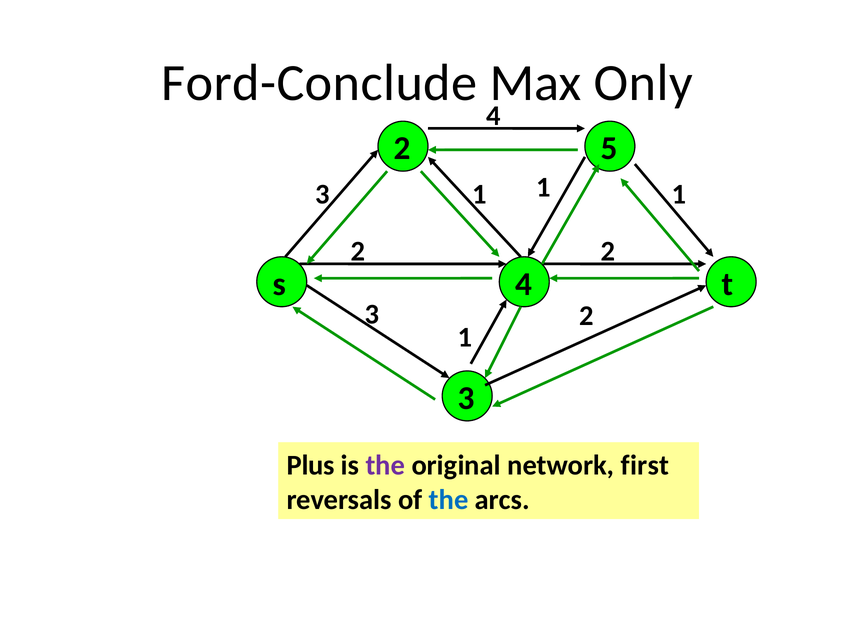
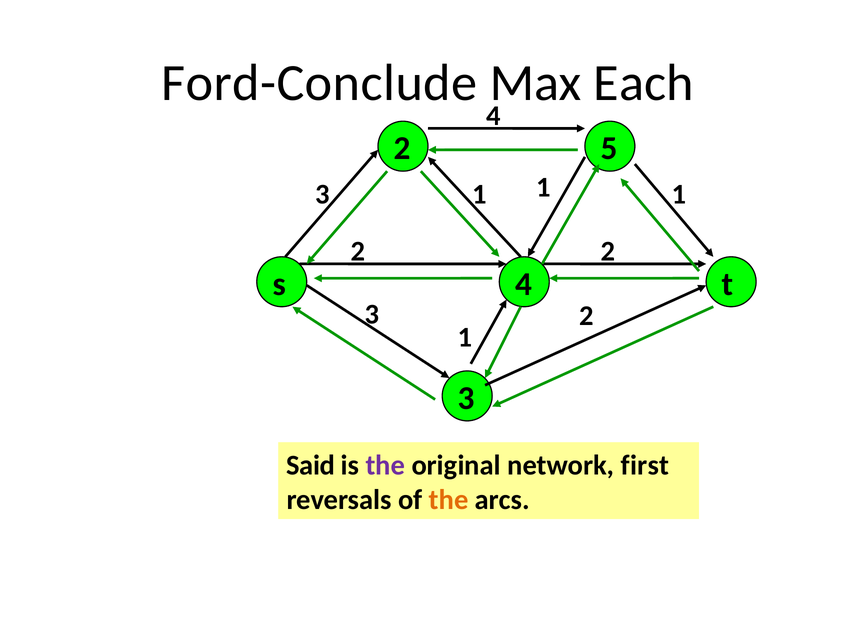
Only: Only -> Each
Plus: Plus -> Said
the at (449, 500) colour: blue -> orange
